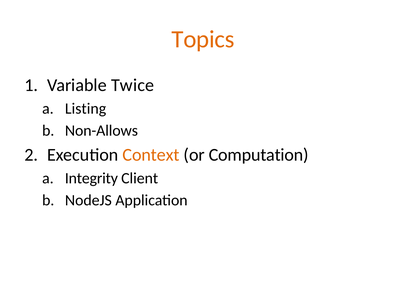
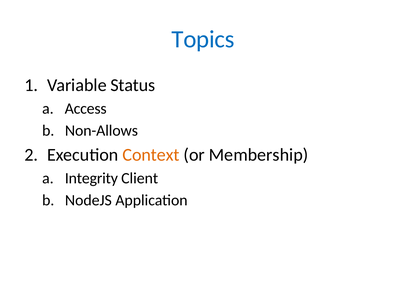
Topics colour: orange -> blue
Twice: Twice -> Status
Listing: Listing -> Access
Computation: Computation -> Membership
